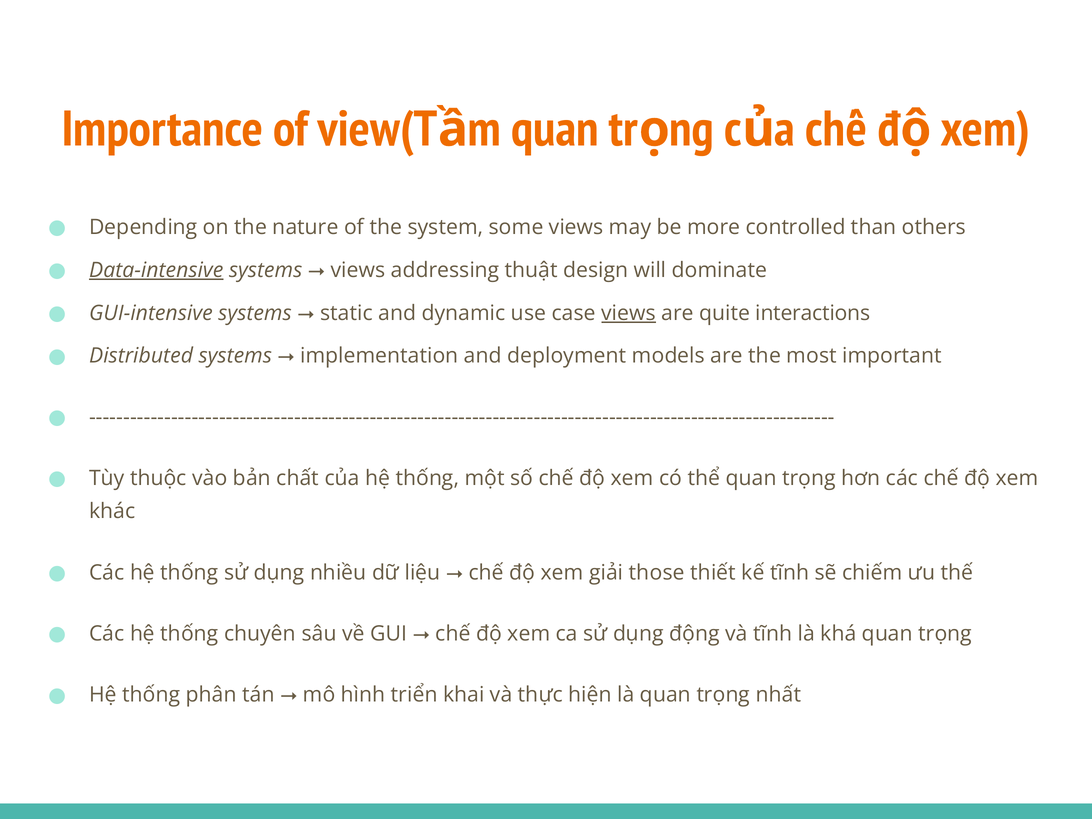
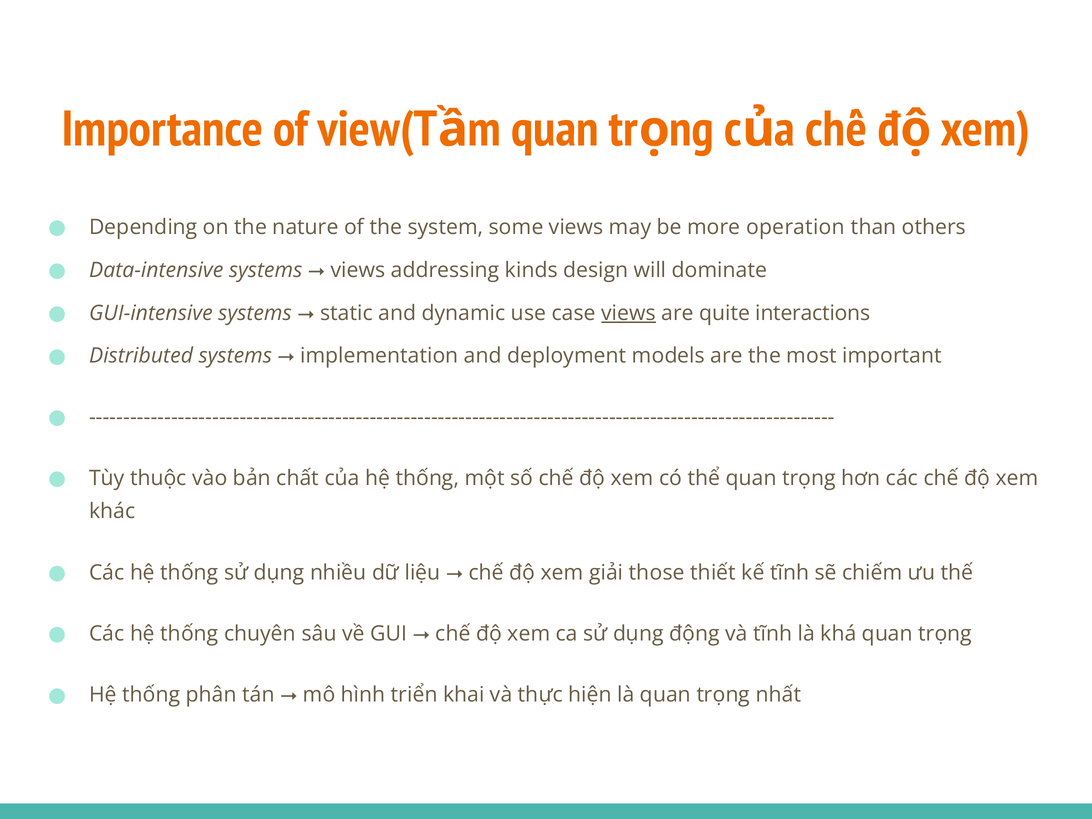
controlled: controlled -> operation
Data-intensive underline: present -> none
thuật: thuật -> kinds
